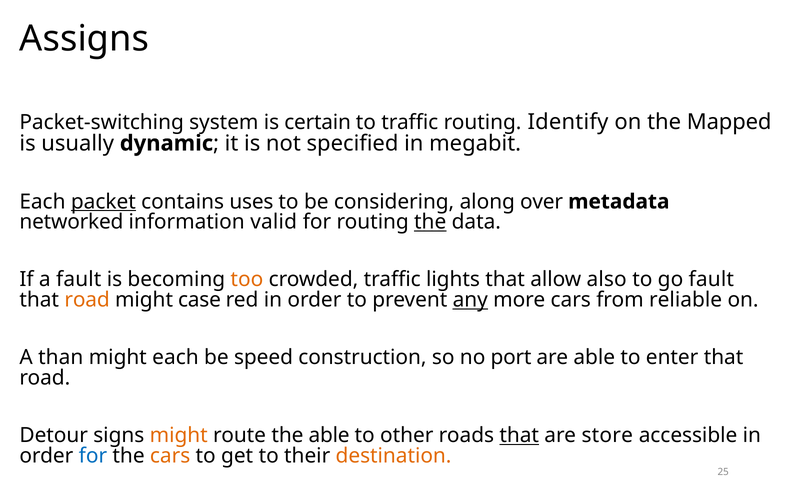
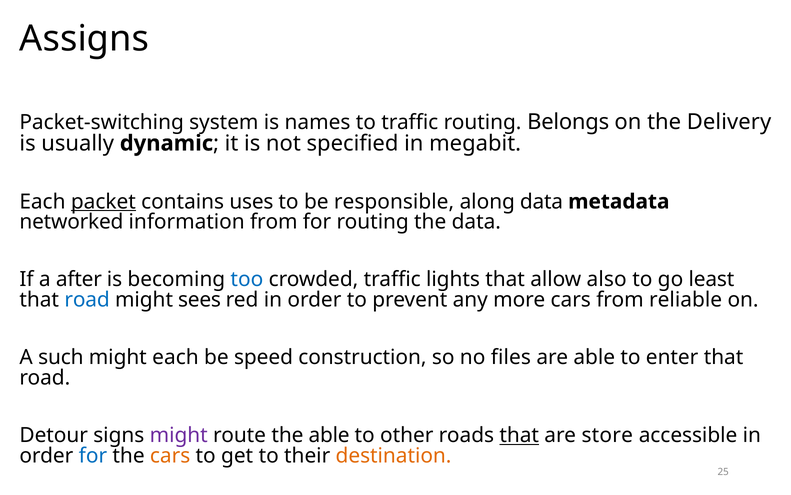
certain: certain -> names
Identify: Identify -> Belongs
Mapped: Mapped -> Delivery
considering: considering -> responsible
along over: over -> data
information valid: valid -> from
the at (430, 222) underline: present -> none
a fault: fault -> after
too colour: orange -> blue
go fault: fault -> least
road at (87, 300) colour: orange -> blue
case: case -> sees
any underline: present -> none
than: than -> such
port: port -> files
might at (179, 435) colour: orange -> purple
